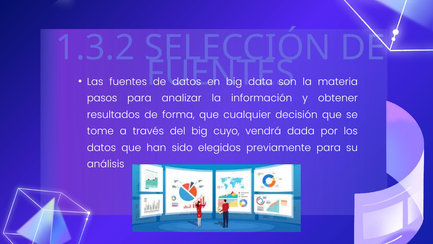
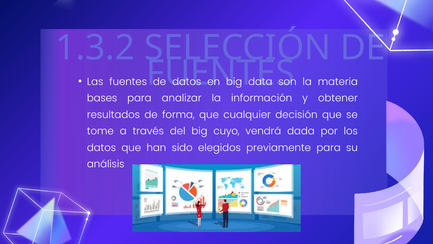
pasos: pasos -> bases
